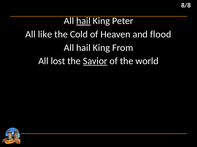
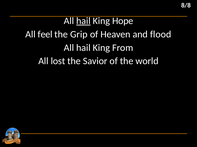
Peter: Peter -> Hope
like: like -> feel
Cold: Cold -> Grip
Savior underline: present -> none
